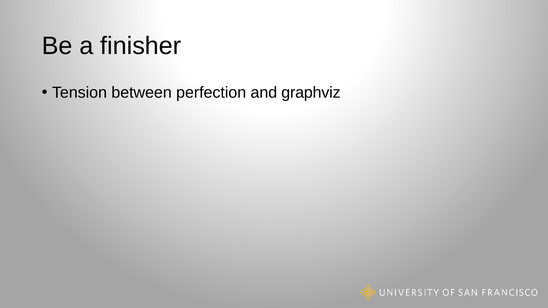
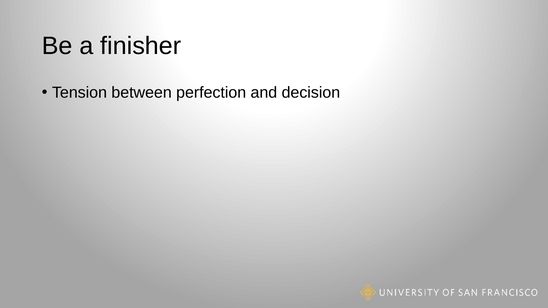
graphviz: graphviz -> decision
